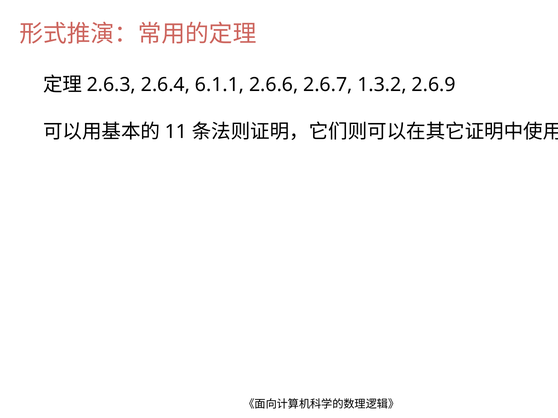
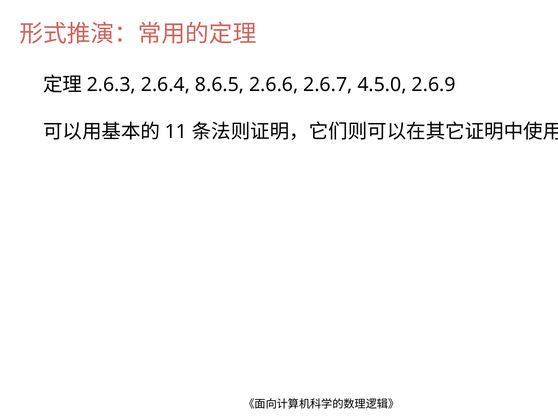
6.1.1: 6.1.1 -> 8.6.5
1.3.2: 1.3.2 -> 4.5.0
